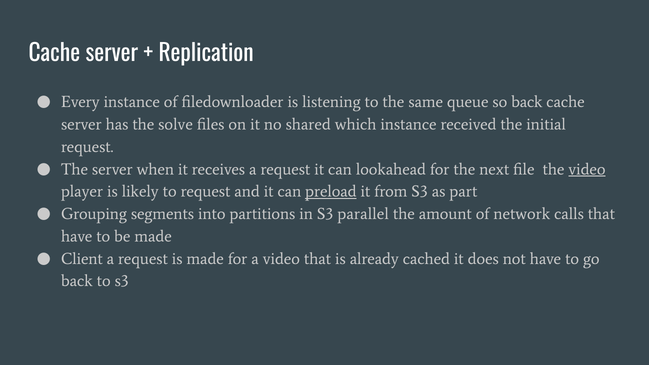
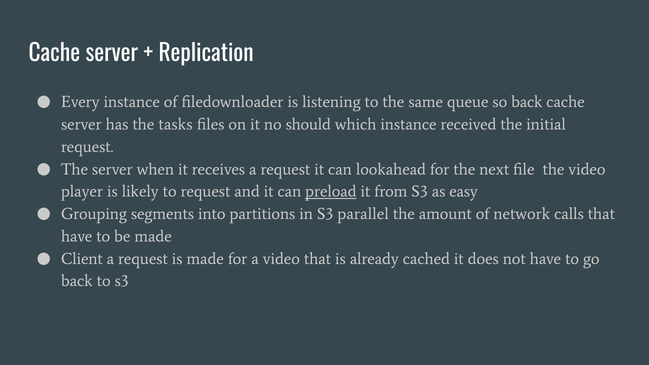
solve: solve -> tasks
shared: shared -> should
video at (587, 169) underline: present -> none
part: part -> easy
